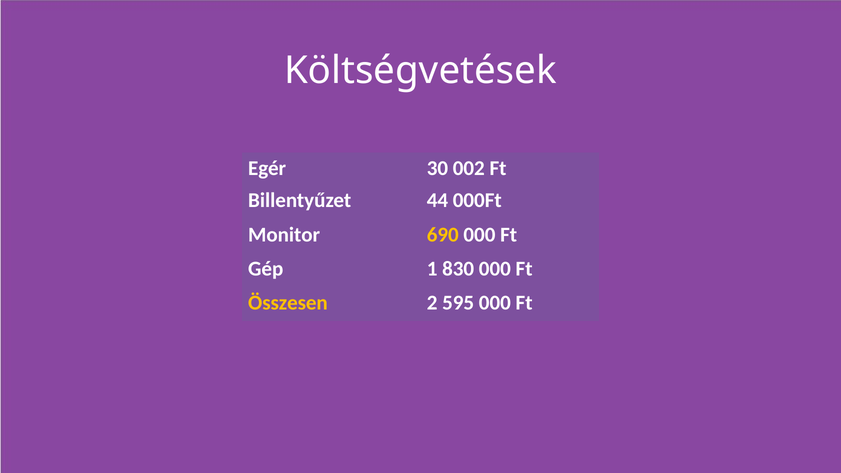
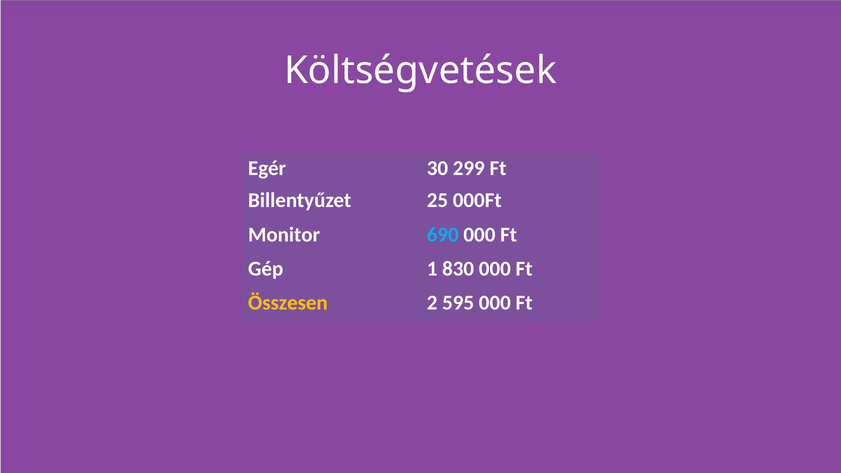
002: 002 -> 299
44: 44 -> 25
690 colour: yellow -> light blue
